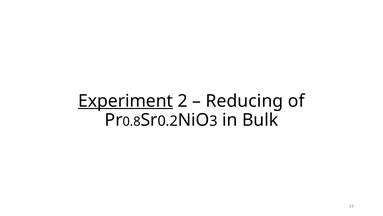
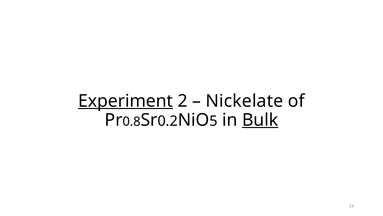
Reducing: Reducing -> Nickelate
3: 3 -> 5
Bulk underline: none -> present
